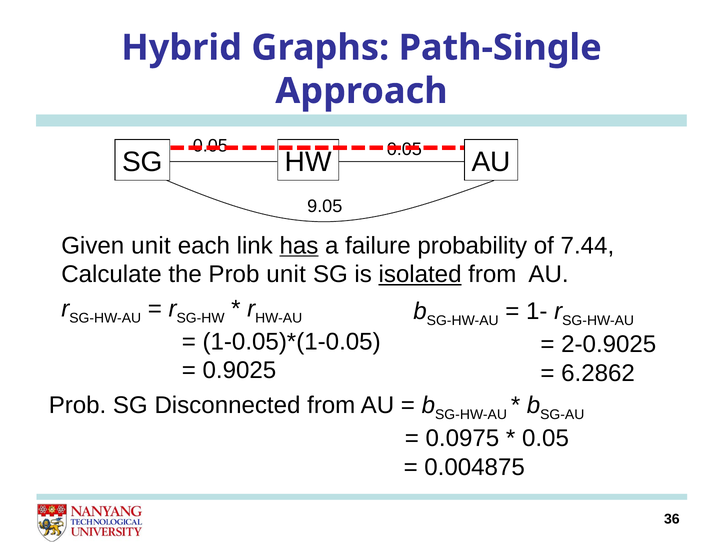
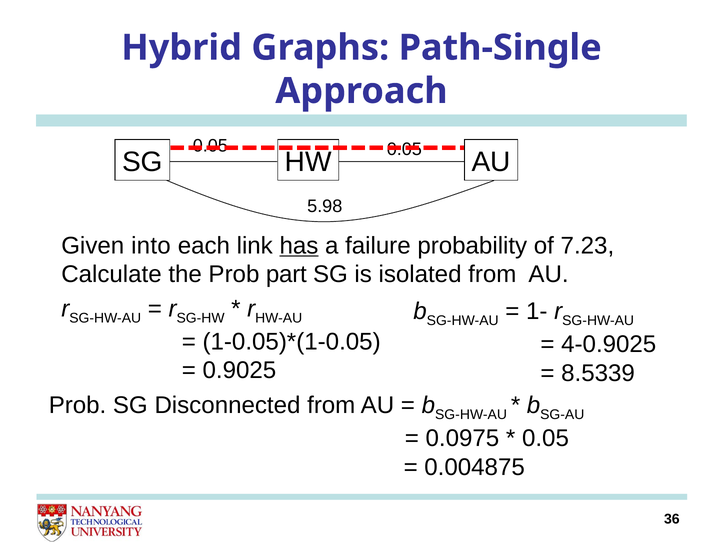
9.05: 9.05 -> 5.98
Given unit: unit -> into
7.44: 7.44 -> 7.23
Prob unit: unit -> part
isolated underline: present -> none
2-0.9025: 2-0.9025 -> 4-0.9025
6.2862: 6.2862 -> 8.5339
